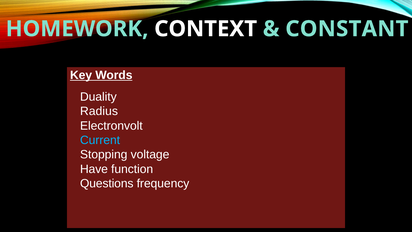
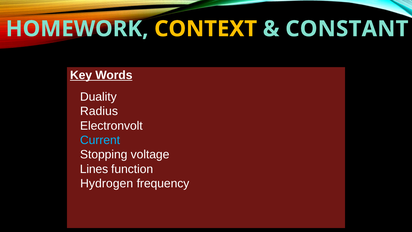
CONTEXT colour: white -> yellow
Have: Have -> Lines
Questions: Questions -> Hydrogen
